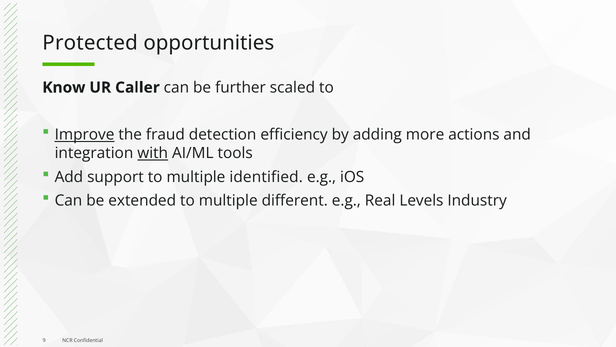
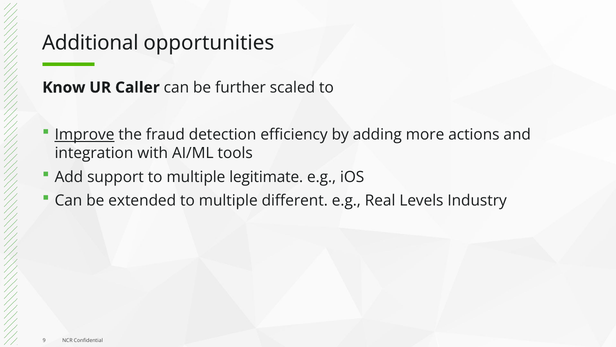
Protected: Protected -> Additional
with underline: present -> none
identified: identified -> legitimate
